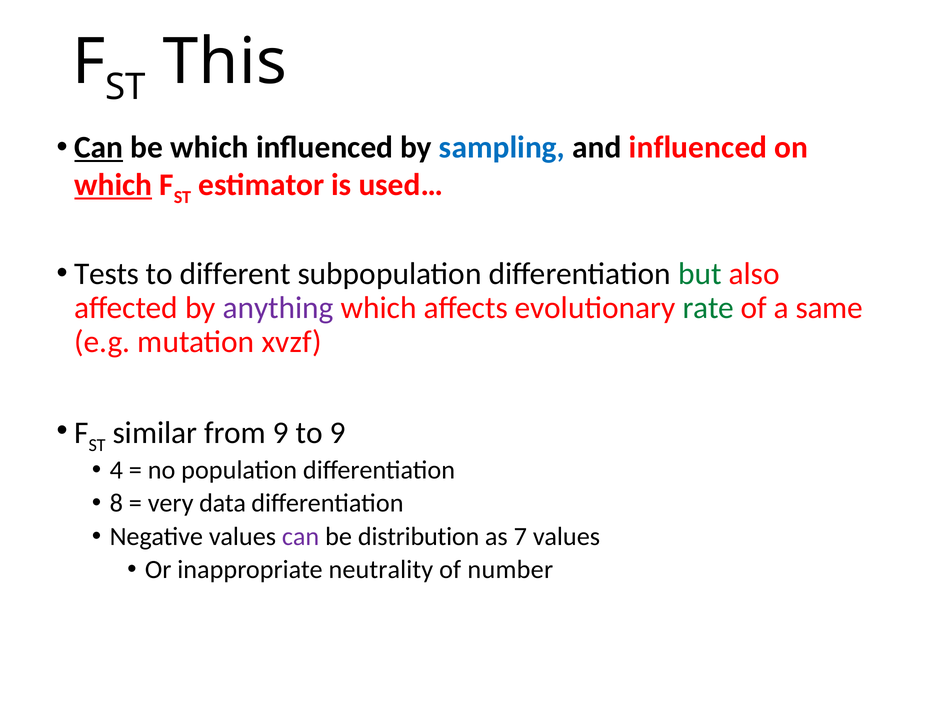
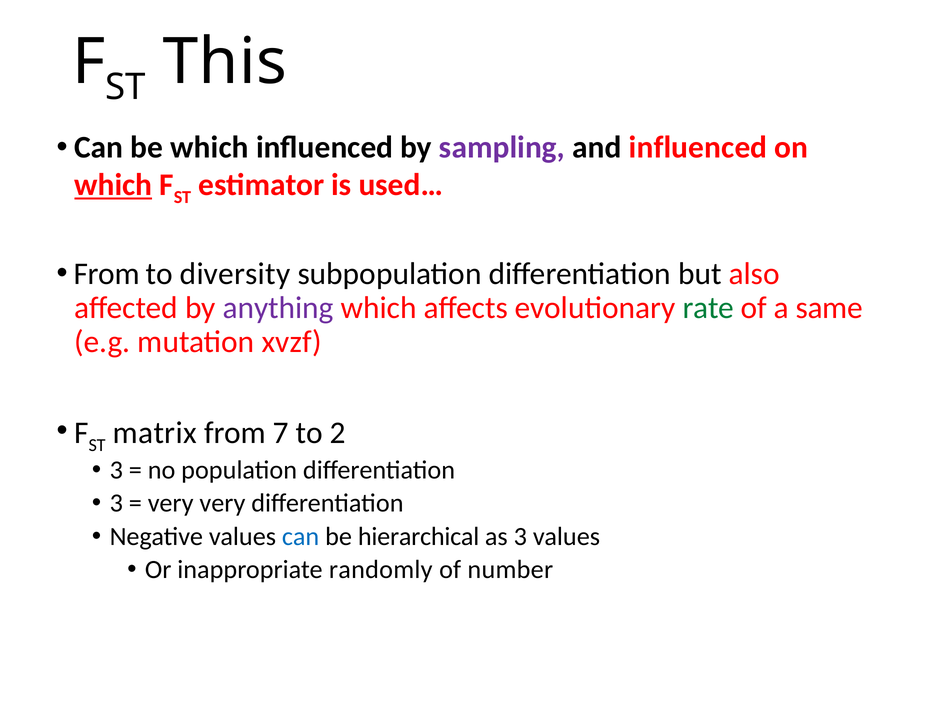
Can at (99, 147) underline: present -> none
sampling colour: blue -> purple
Tests at (107, 273): Tests -> From
different: different -> diversity
but colour: green -> black
similar: similar -> matrix
from 9: 9 -> 7
to 9: 9 -> 2
4 at (116, 470): 4 -> 3
8 at (116, 503): 8 -> 3
very data: data -> very
can at (301, 536) colour: purple -> blue
distribution: distribution -> hierarchical
as 7: 7 -> 3
neutrality: neutrality -> randomly
